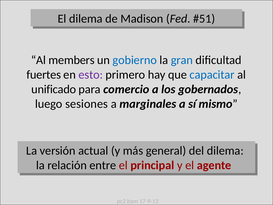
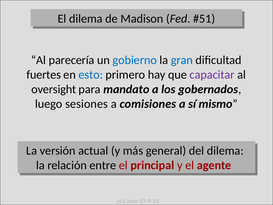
members: members -> parecería
esto colour: purple -> blue
capacitar colour: blue -> purple
unificado: unificado -> oversight
comercio: comercio -> mandato
marginales: marginales -> comisiones
